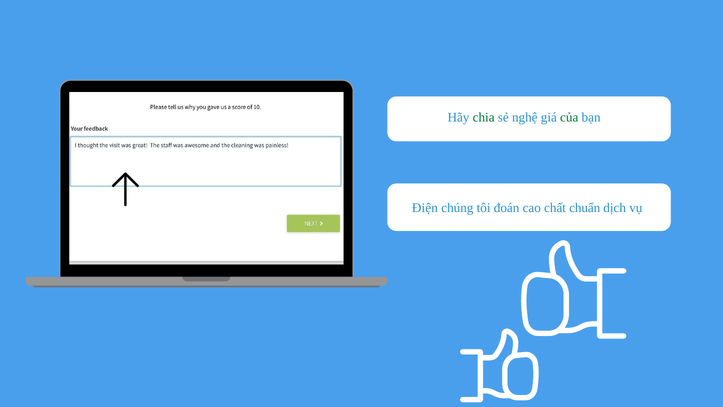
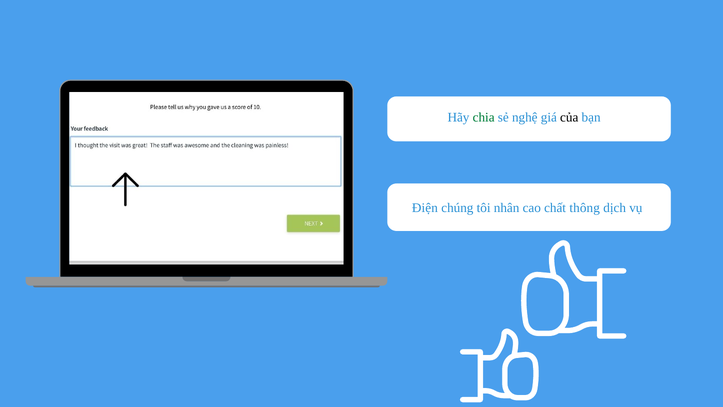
của colour: green -> black
đoán: đoán -> nhân
chuẩn: chuẩn -> thông
